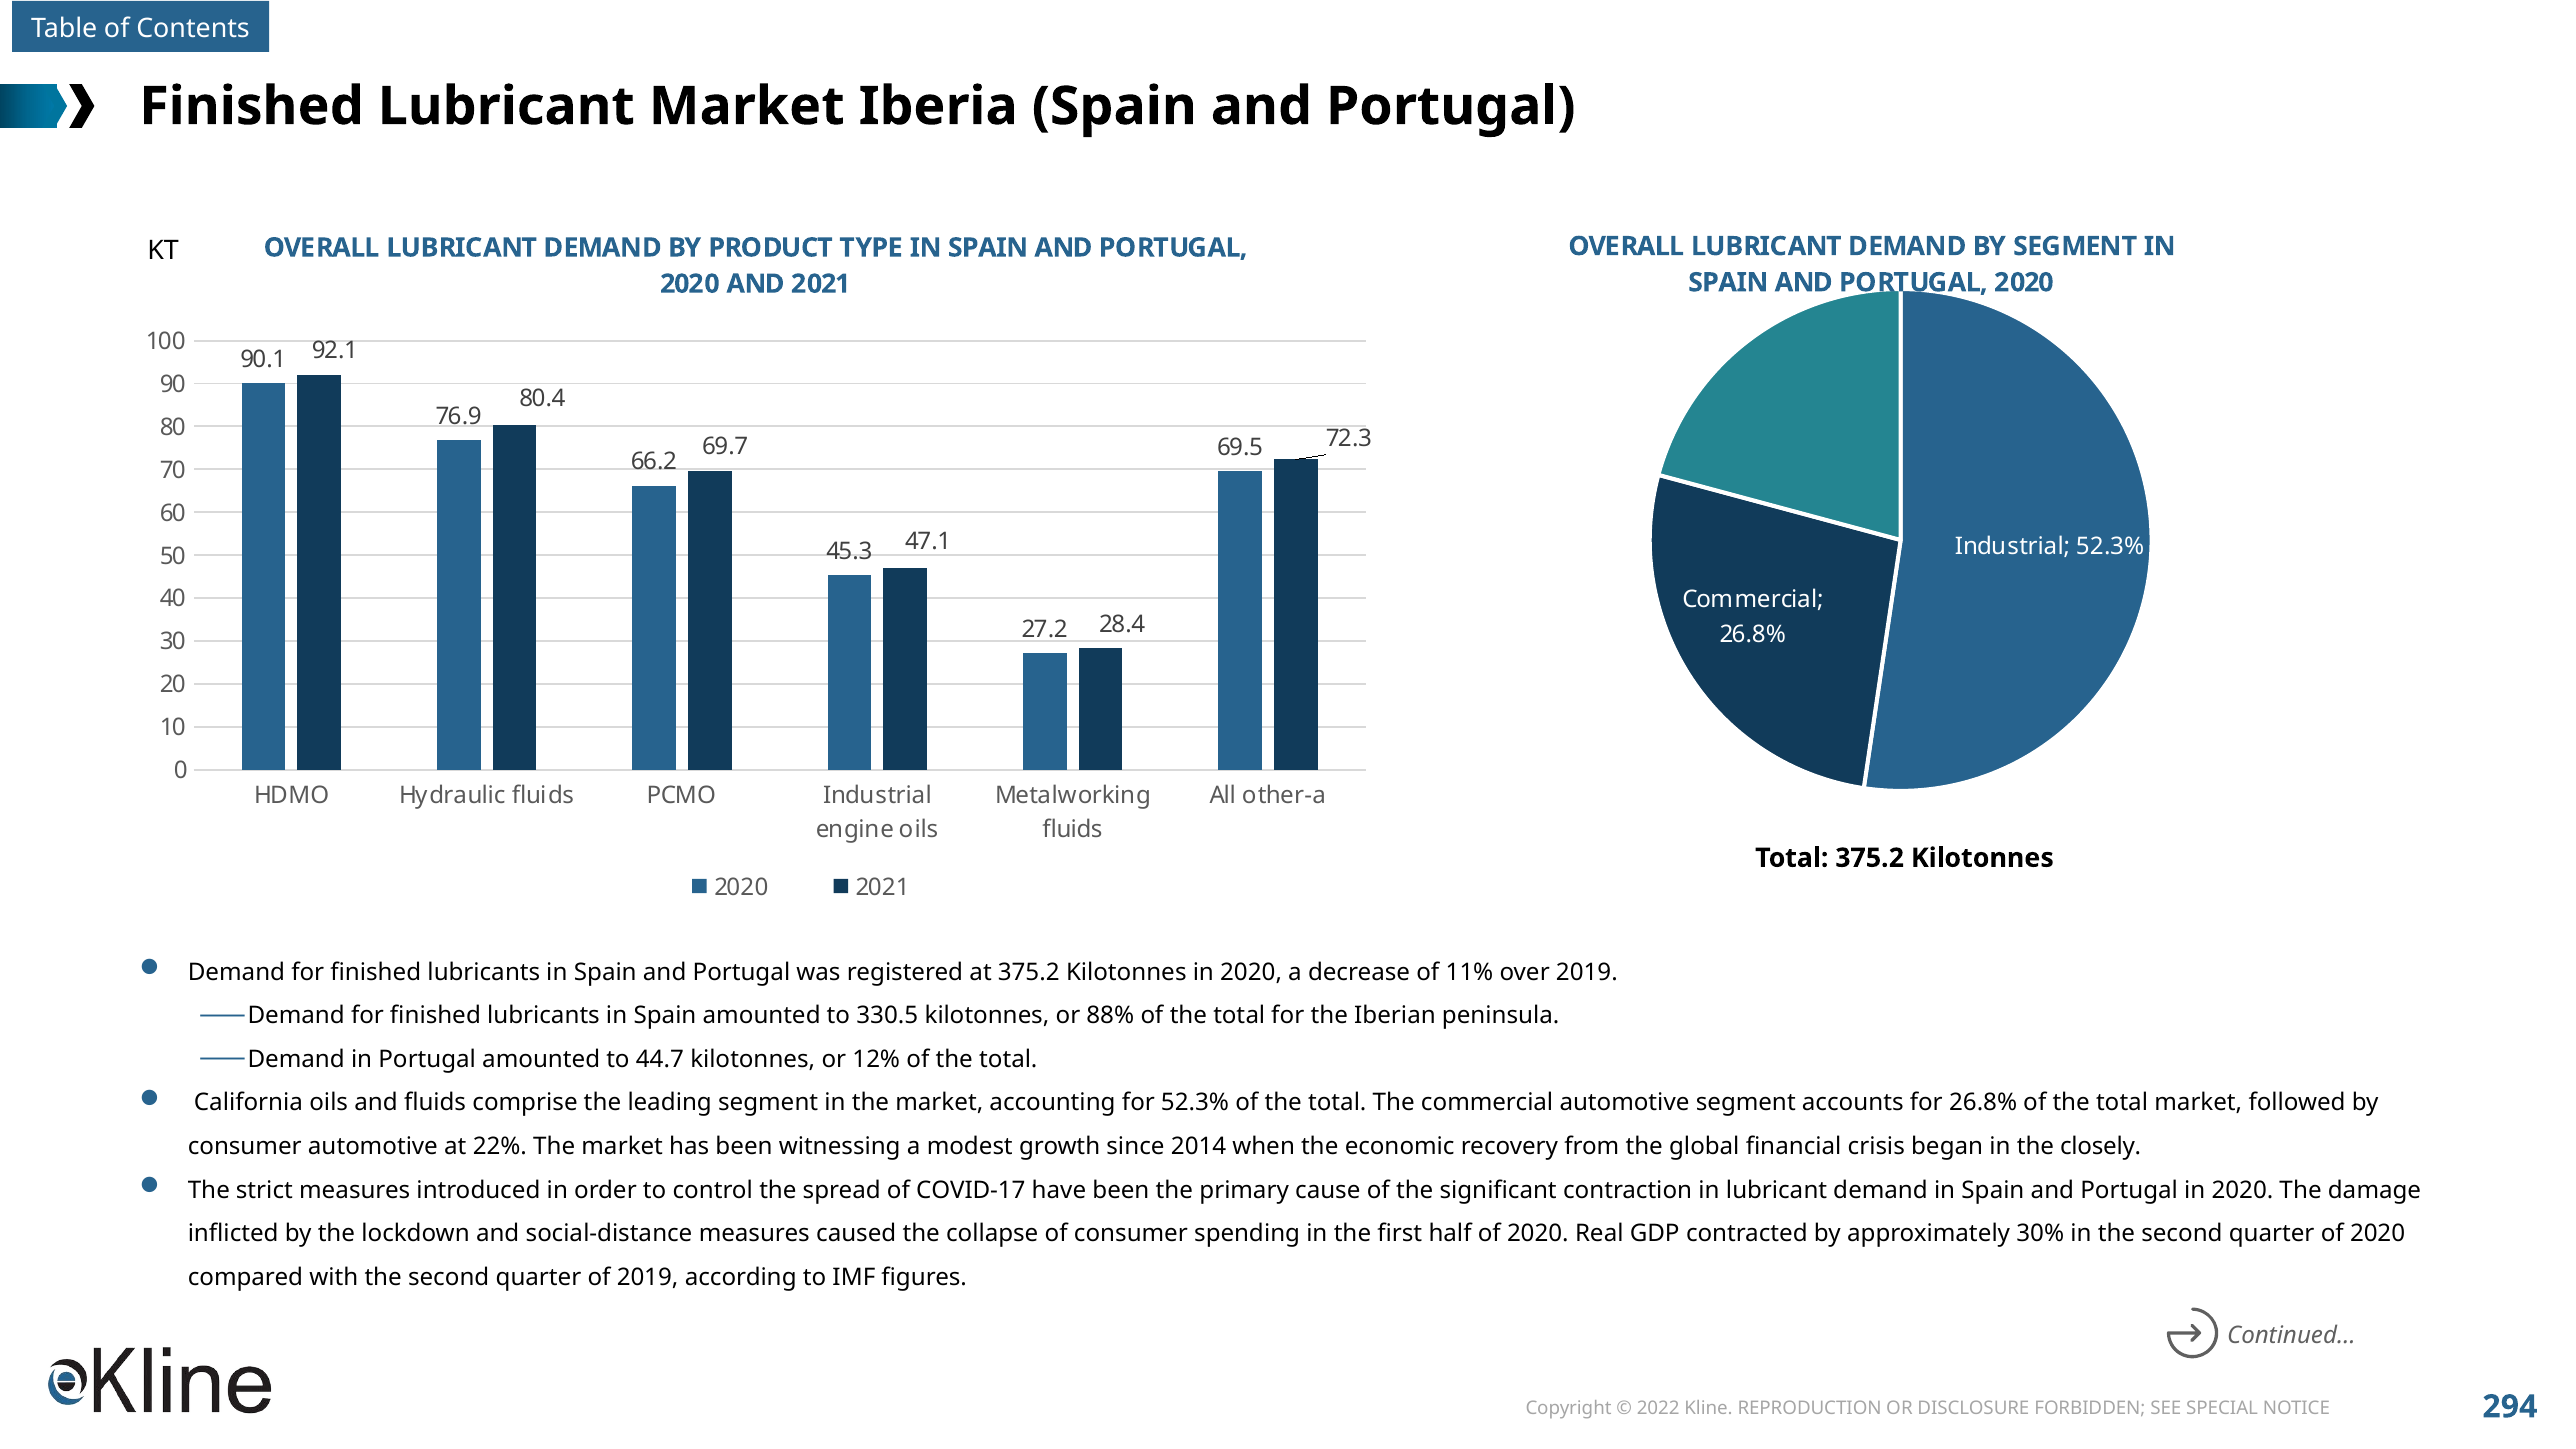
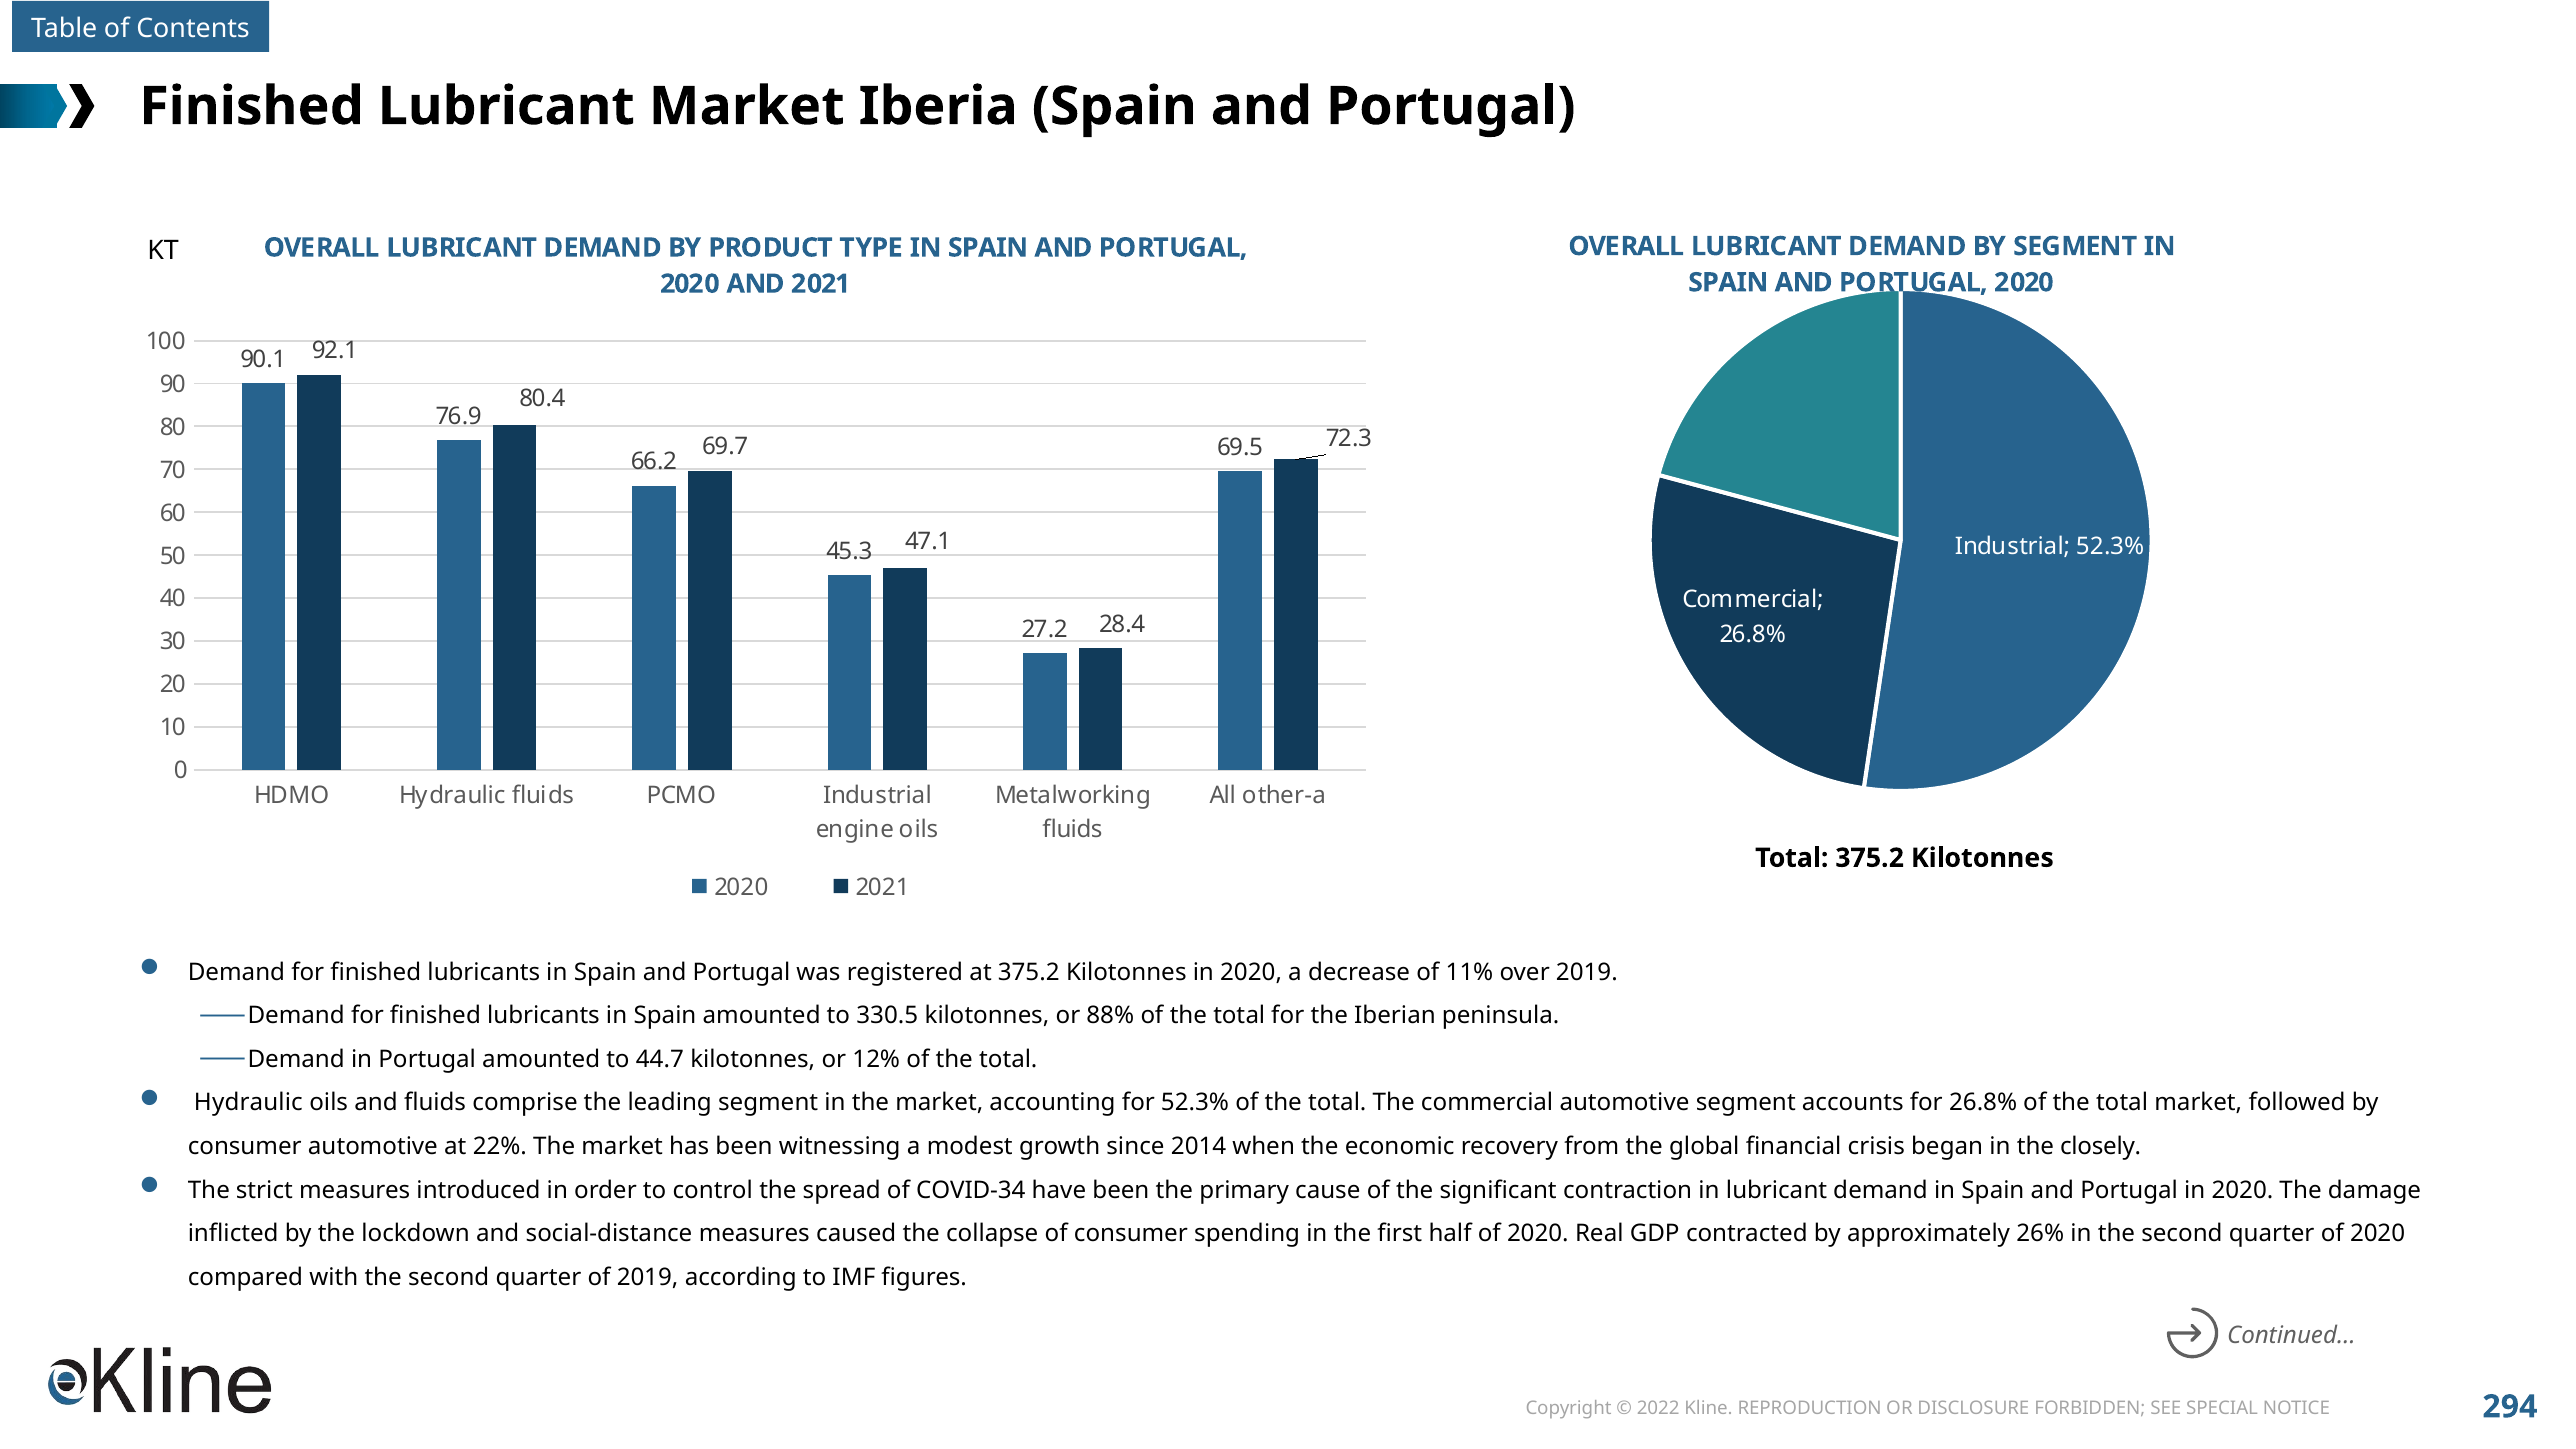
California at (248, 1103): California -> Hydraulic
COVID-17: COVID-17 -> COVID-34
30%: 30% -> 26%
